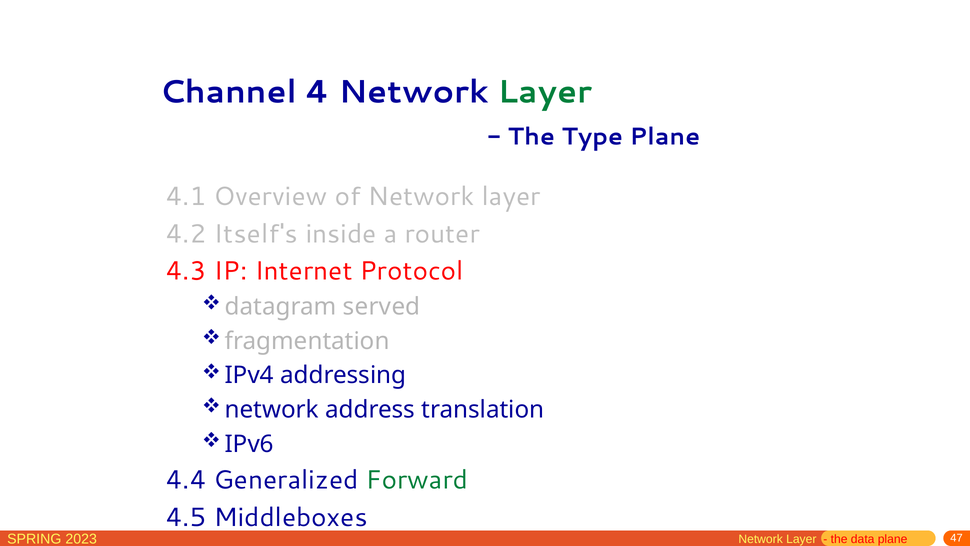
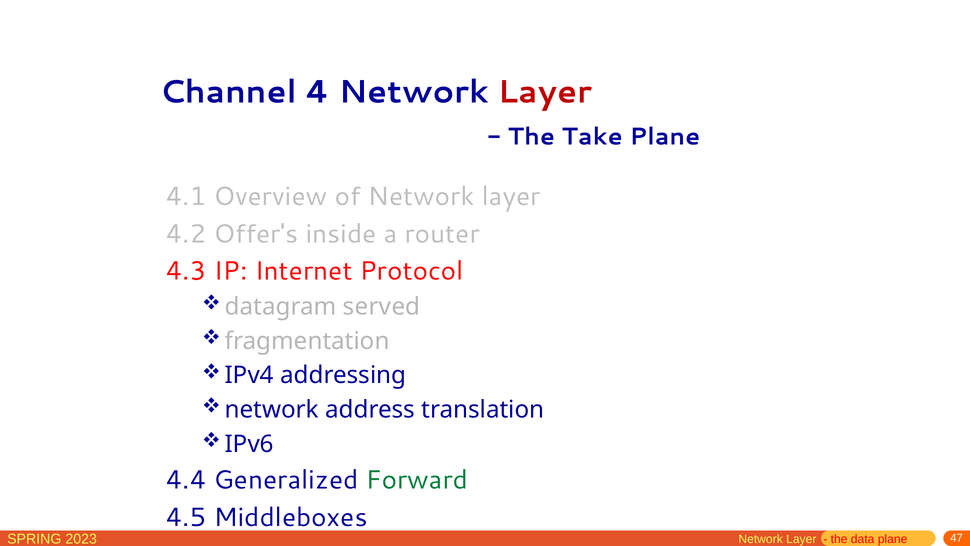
Layer at (545, 92) colour: green -> red
Type: Type -> Take
Itself's: Itself's -> Offer's
